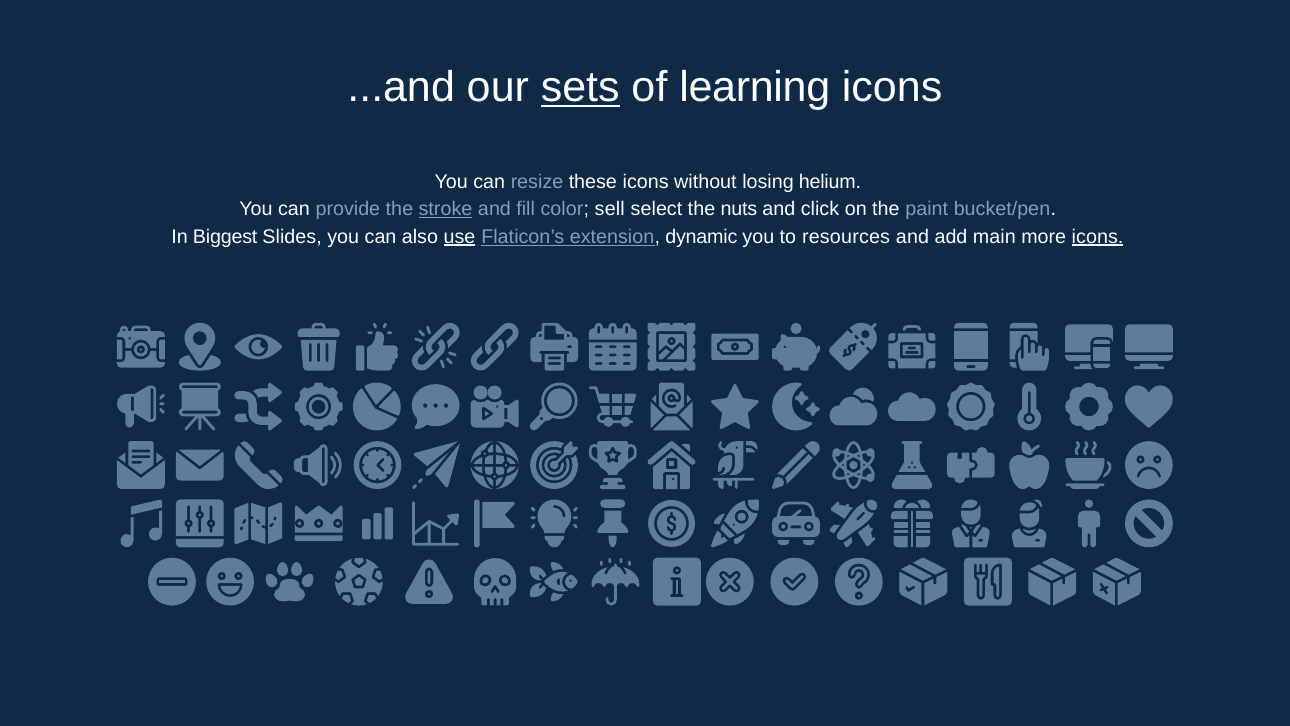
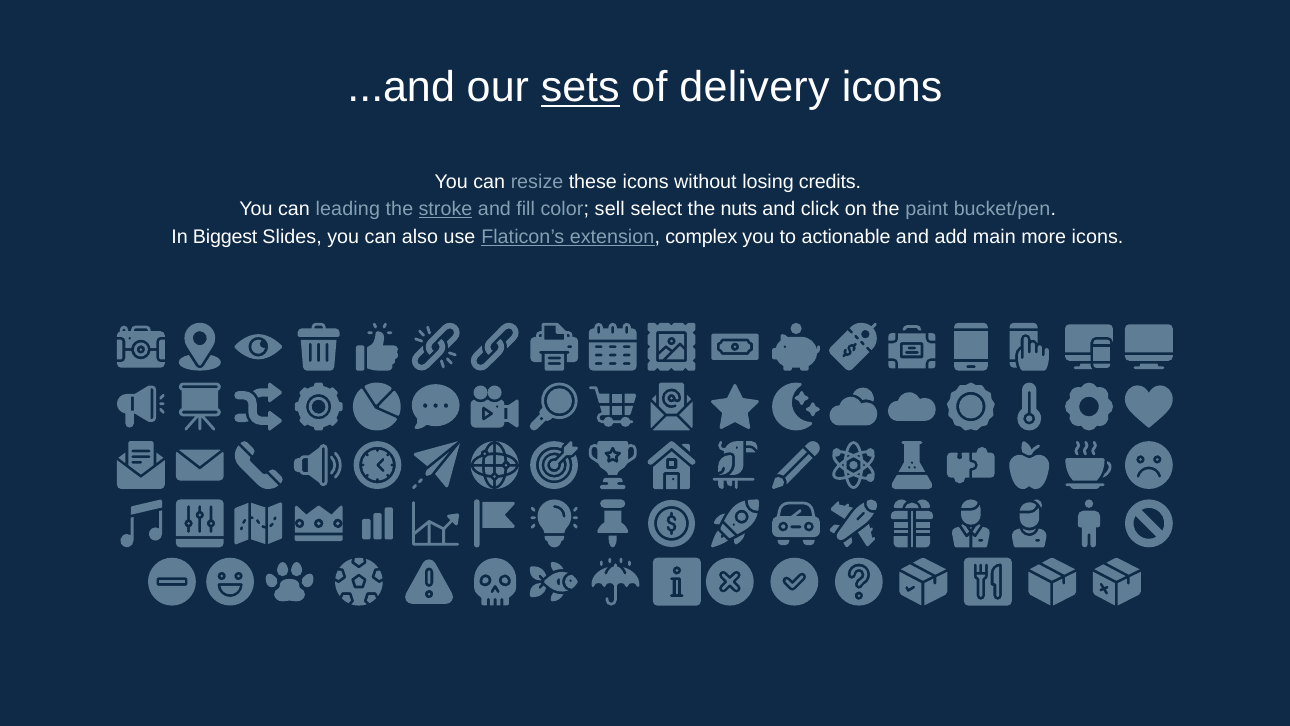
learning: learning -> delivery
helium: helium -> credits
provide: provide -> leading
use underline: present -> none
dynamic: dynamic -> complex
resources: resources -> actionable
icons at (1098, 236) underline: present -> none
